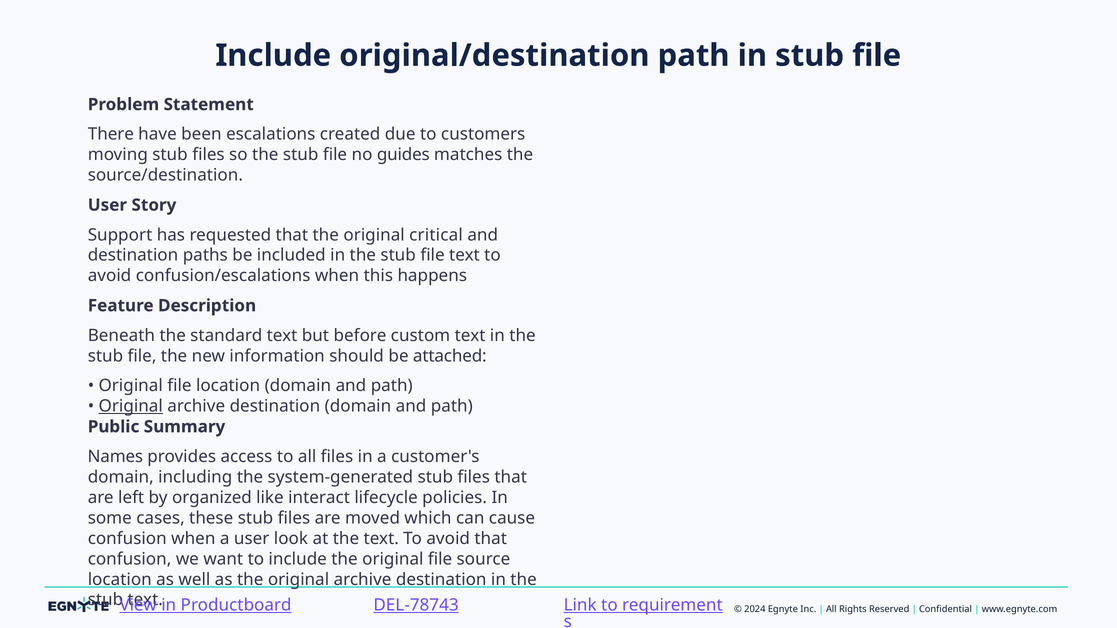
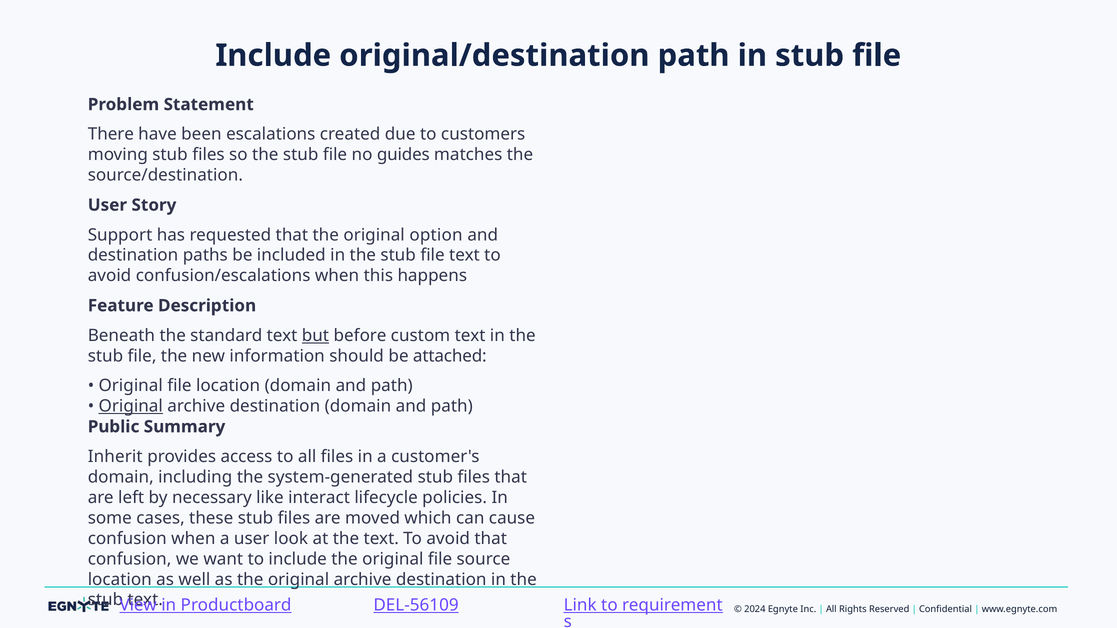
critical: critical -> option
but underline: none -> present
Names: Names -> Inherit
organized: organized -> necessary
DEL-78743: DEL-78743 -> DEL-56109
